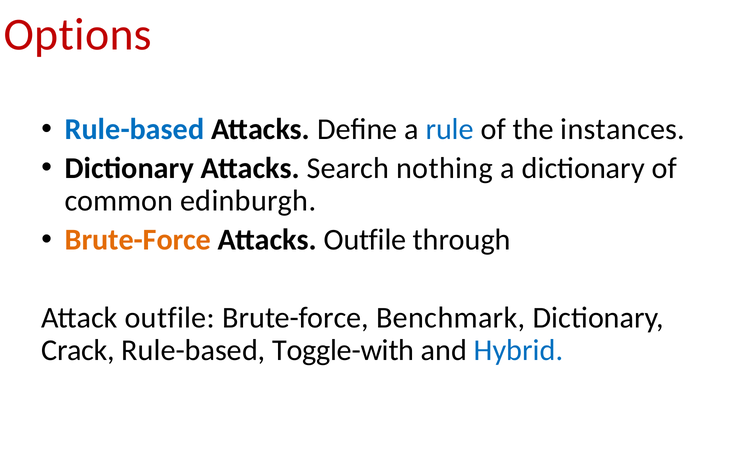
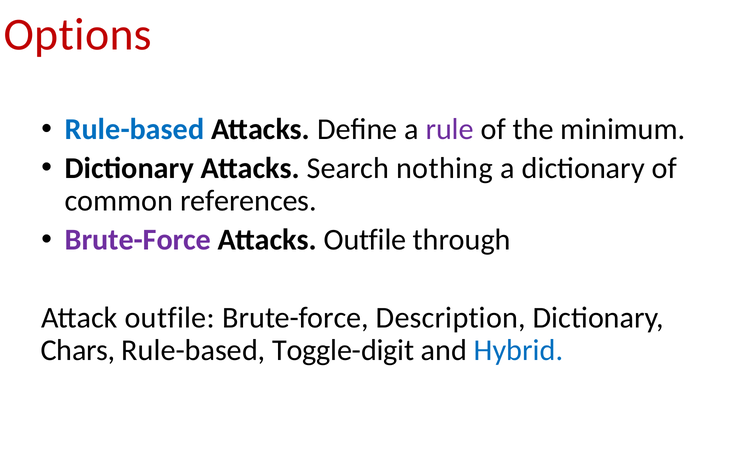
rule colour: blue -> purple
instances: instances -> minimum
edinburgh: edinburgh -> references
Brute-Force at (138, 240) colour: orange -> purple
Benchmark: Benchmark -> Description
Crack: Crack -> Chars
Toggle-with: Toggle-with -> Toggle-digit
